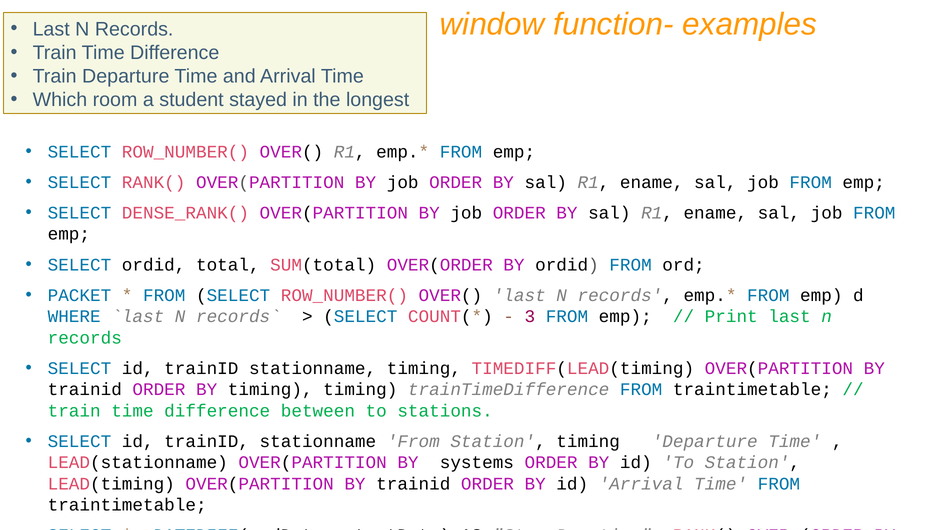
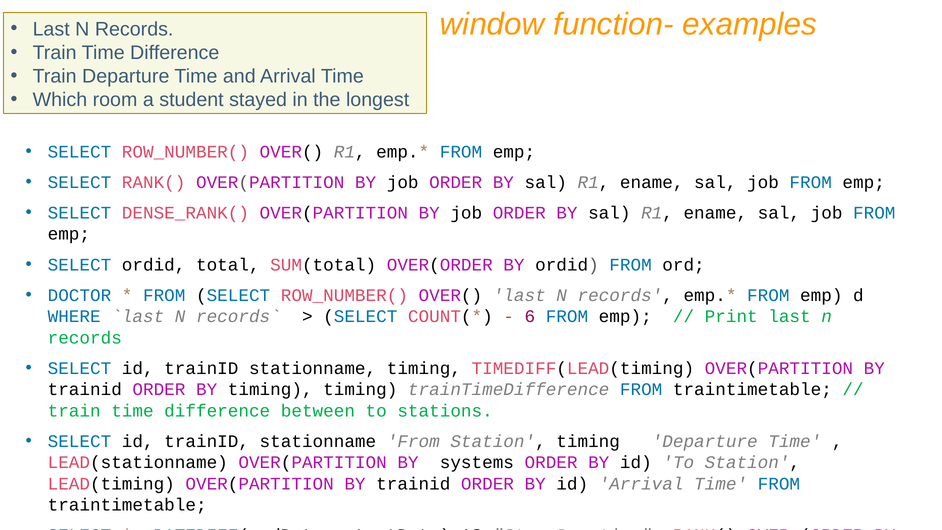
PACKET: PACKET -> DOCTOR
3: 3 -> 6
